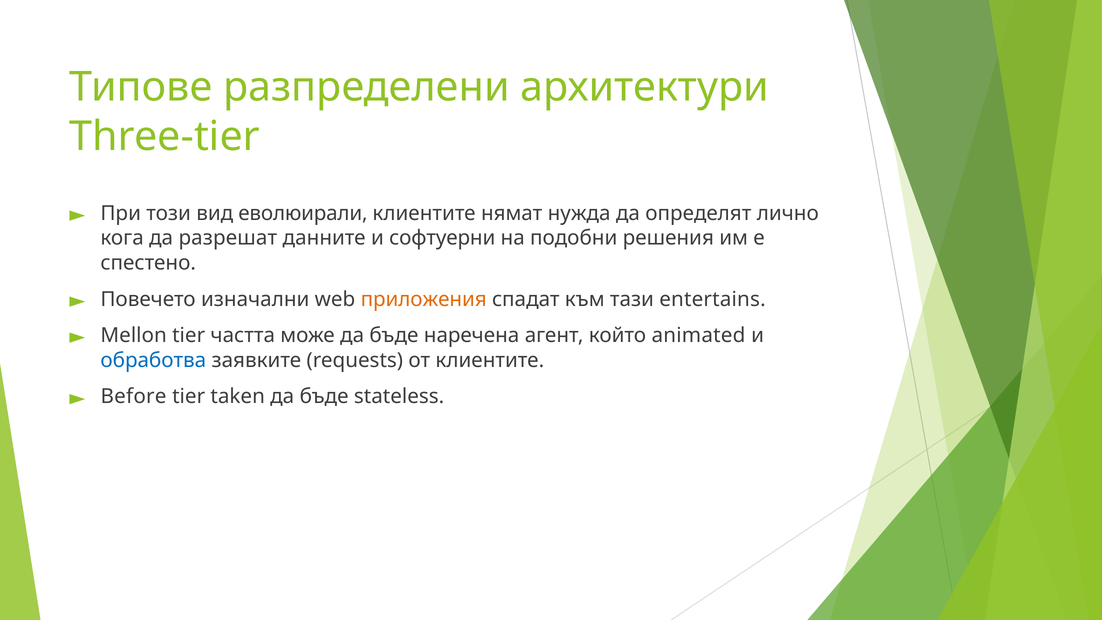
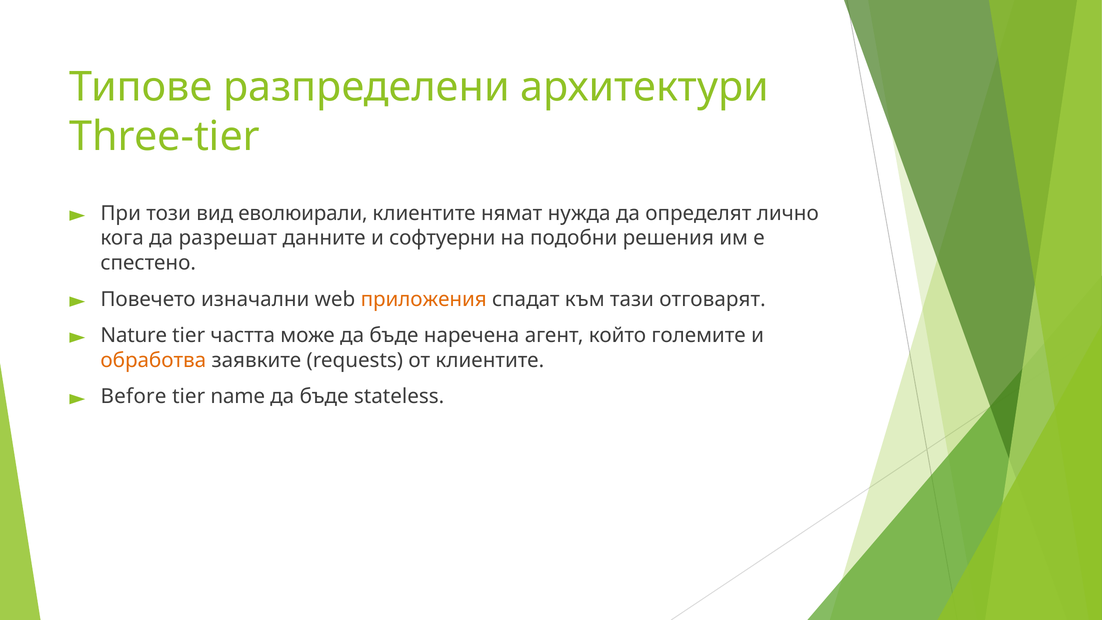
entertains: entertains -> отговарят
Mellon: Mellon -> Nature
animated: animated -> големите
обработва colour: blue -> orange
taken: taken -> name
